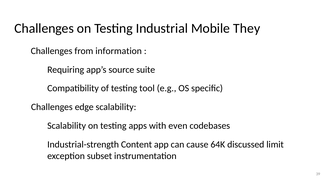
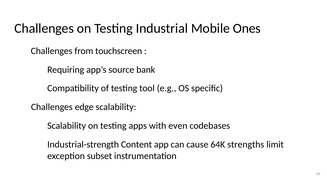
They: They -> Ones
information: information -> touchscreen
suite: suite -> bank
discussed: discussed -> strengths
